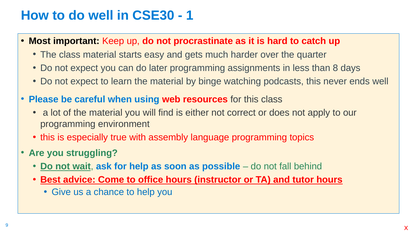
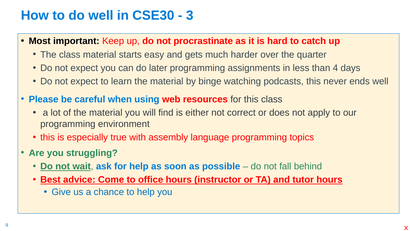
1: 1 -> 3
8: 8 -> 4
